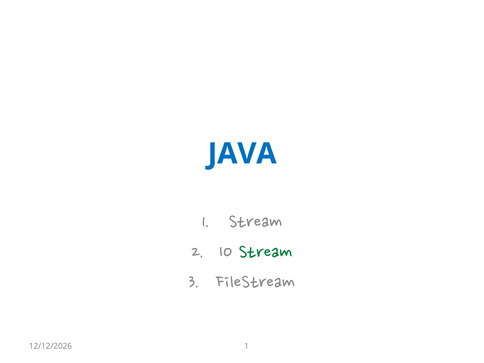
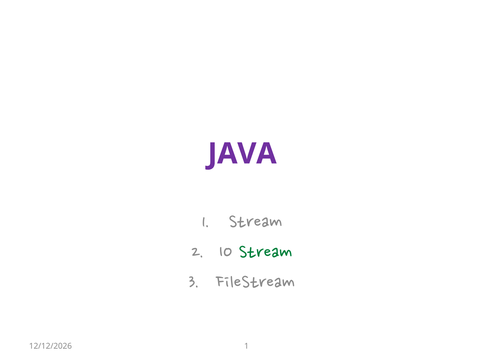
JAVA colour: blue -> purple
